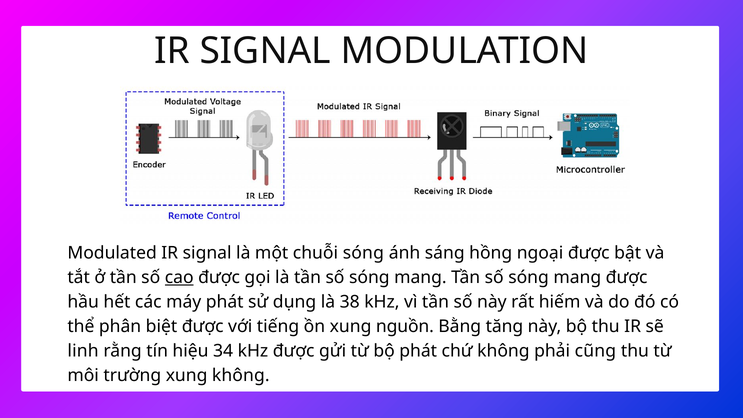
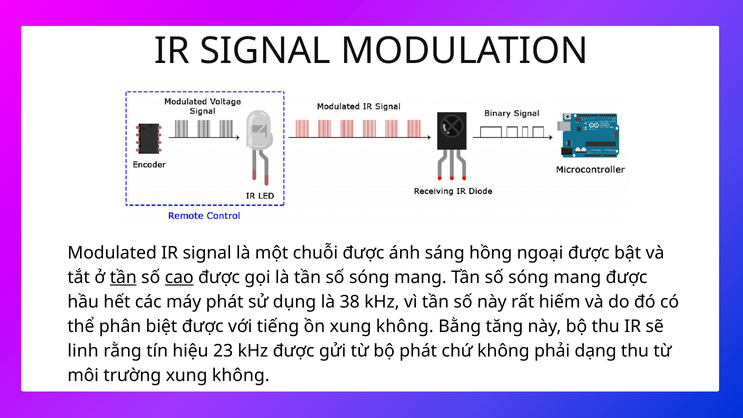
chuỗi sóng: sóng -> được
tần at (123, 277) underline: none -> present
ồn xung nguồn: nguồn -> không
34: 34 -> 23
cũng: cũng -> dạng
